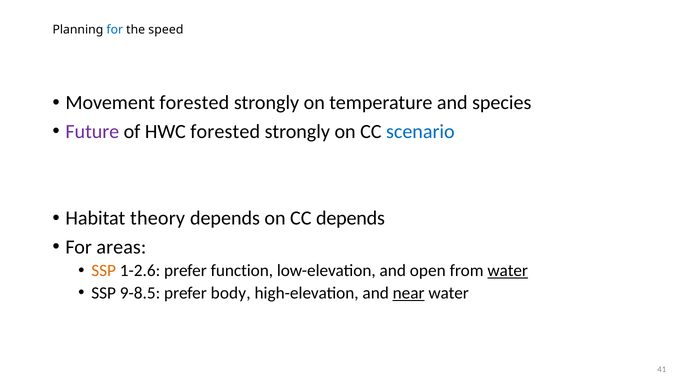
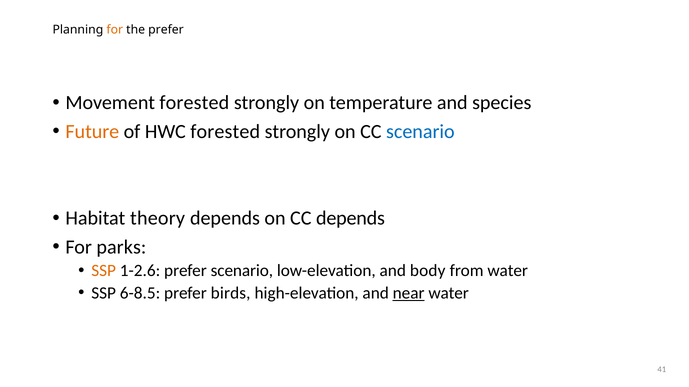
for at (115, 30) colour: blue -> orange
the speed: speed -> prefer
Future colour: purple -> orange
areas: areas -> parks
prefer function: function -> scenario
open: open -> body
water at (508, 271) underline: present -> none
9-8.5: 9-8.5 -> 6-8.5
body: body -> birds
